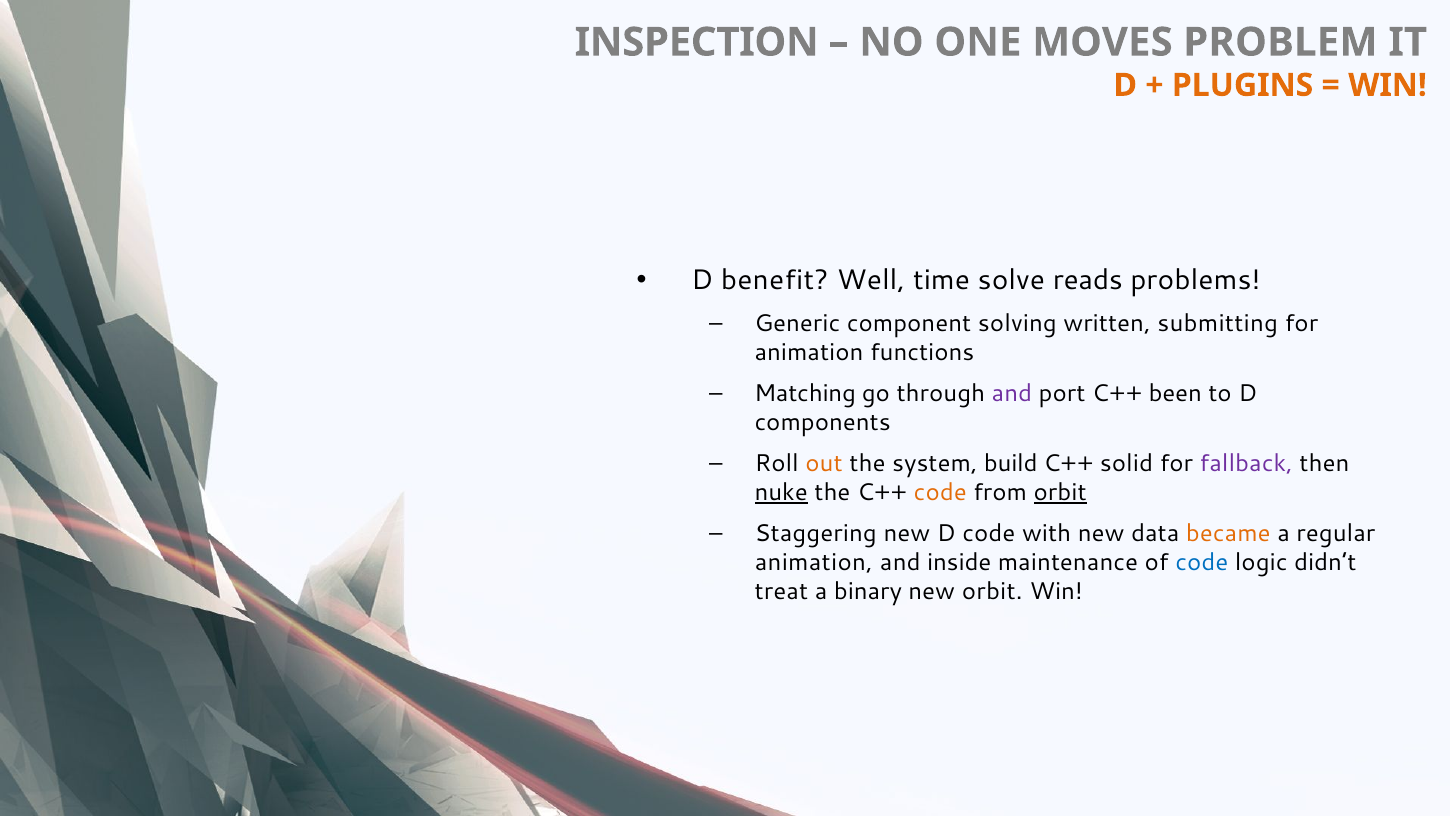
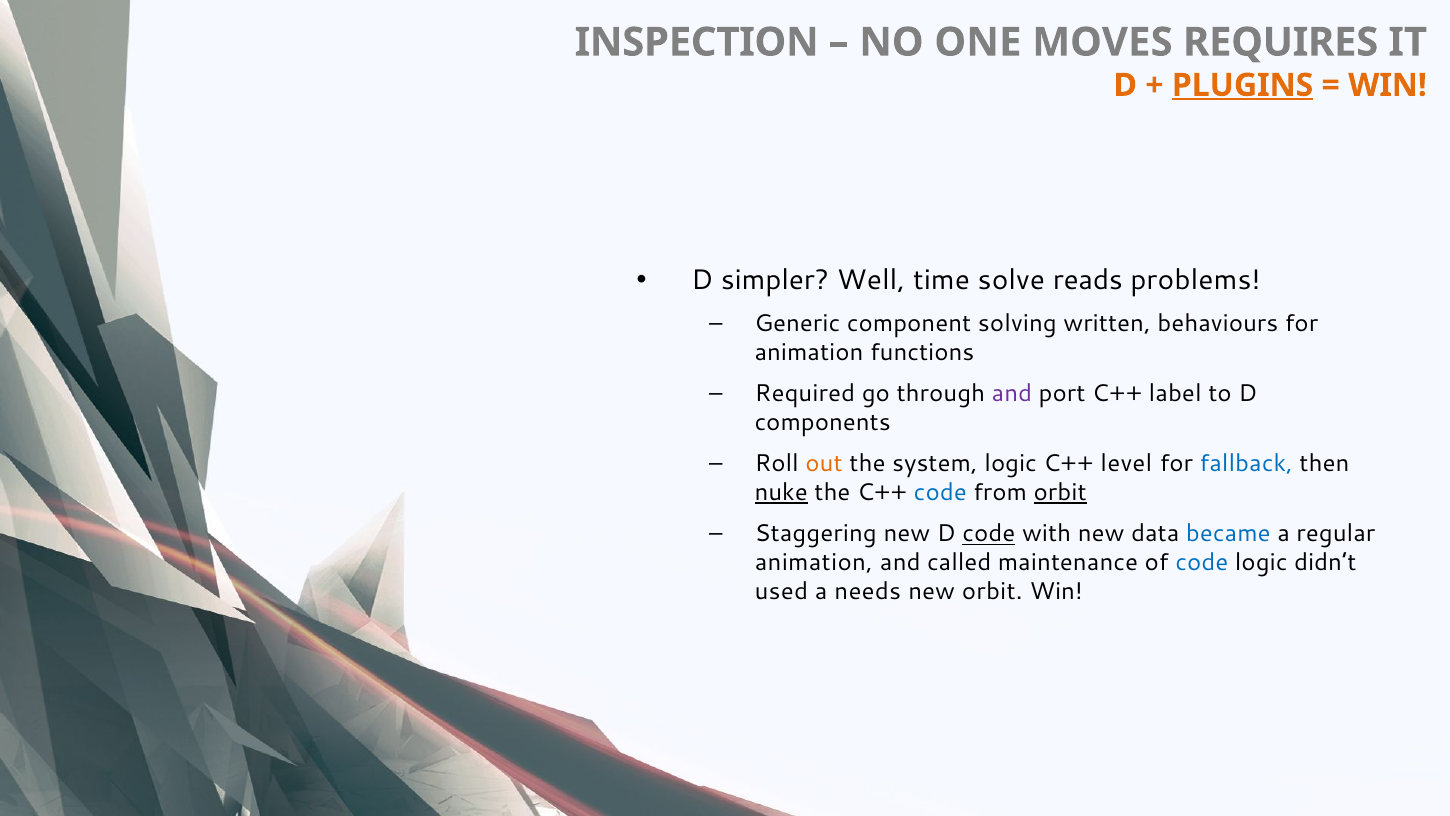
PROBLEM: PROBLEM -> REQUIRES
PLUGINS underline: none -> present
benefit: benefit -> simpler
submitting: submitting -> behaviours
Matching: Matching -> Required
been: been -> label
system build: build -> logic
solid: solid -> level
fallback colour: purple -> blue
code at (940, 493) colour: orange -> blue
code at (989, 534) underline: none -> present
became colour: orange -> blue
inside: inside -> called
treat: treat -> used
binary: binary -> needs
